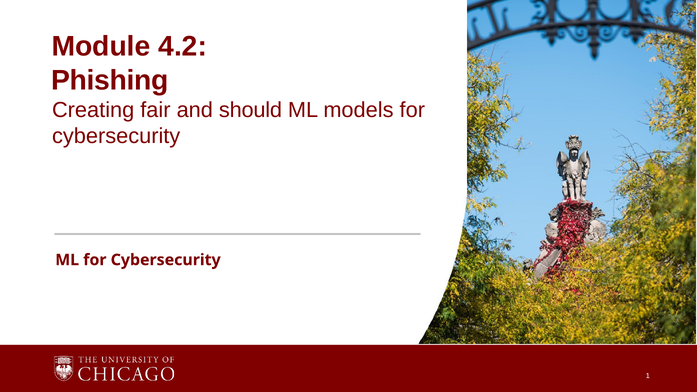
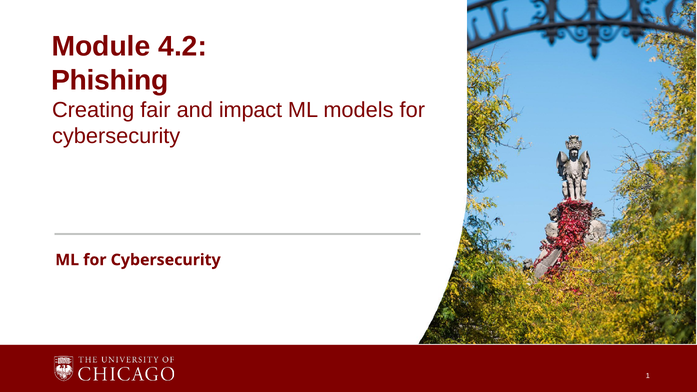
should: should -> impact
